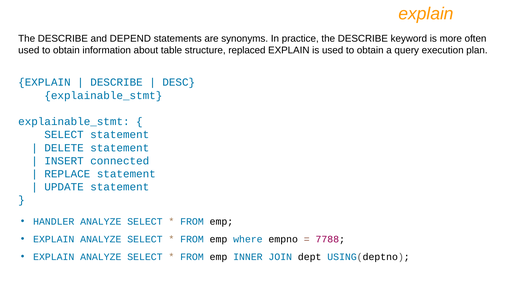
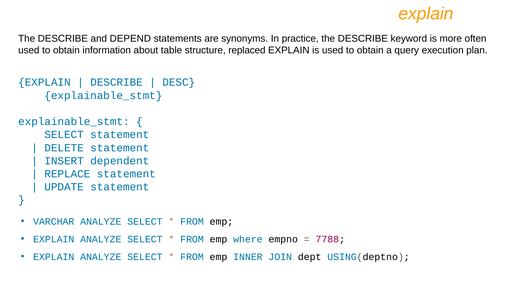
connected: connected -> dependent
HANDLER: HANDLER -> VARCHAR
